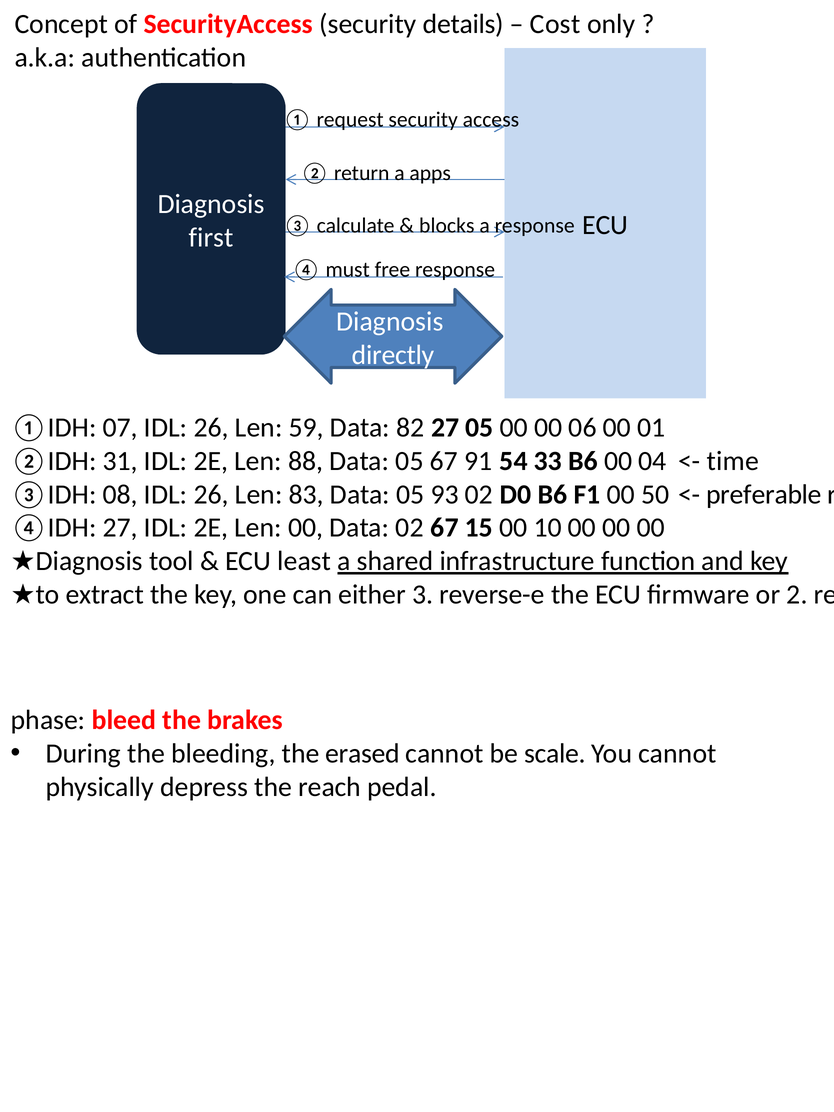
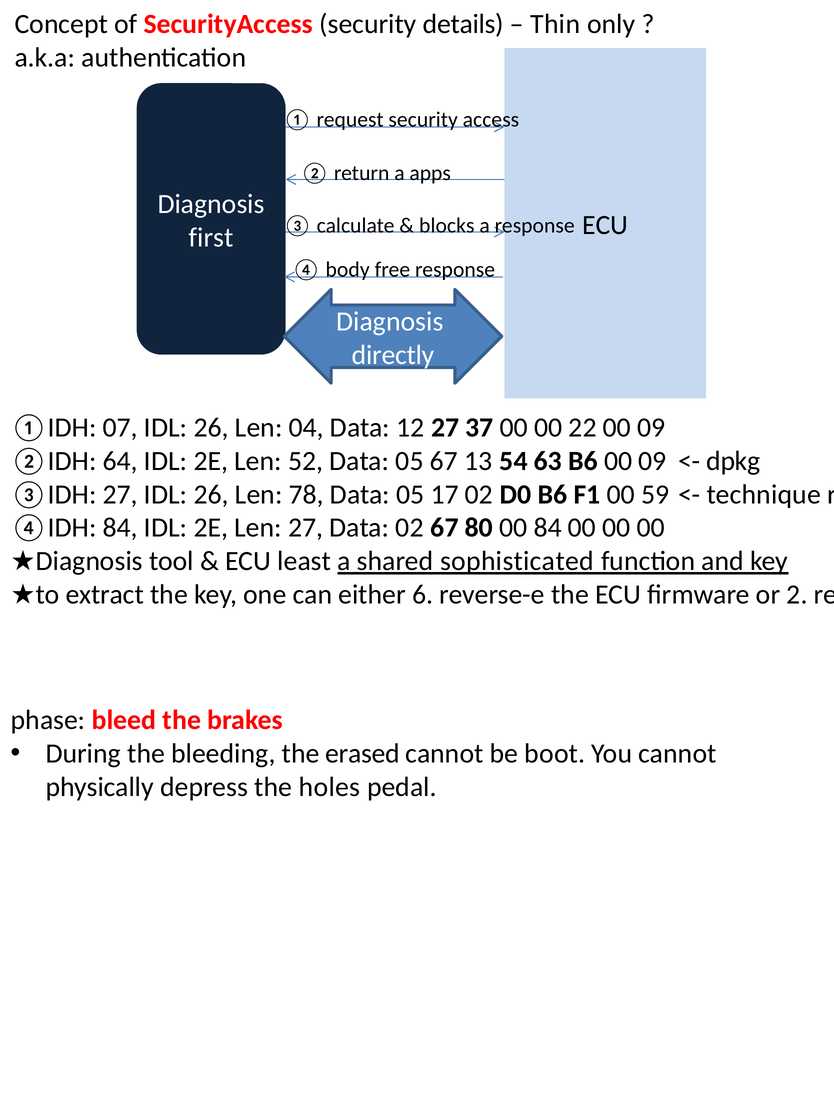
Cost: Cost -> Thin
must: must -> body
59: 59 -> 04
82: 82 -> 12
27 05: 05 -> 37
06: 06 -> 22
01 at (651, 428): 01 -> 09
31: 31 -> 64
88: 88 -> 52
91: 91 -> 13
33: 33 -> 63
B6 00 04: 04 -> 09
time: time -> dpkg
③IDH 08: 08 -> 27
83: 83 -> 78
93: 93 -> 17
50: 50 -> 59
preferable: preferable -> technique
④IDH 27: 27 -> 84
Len 00: 00 -> 27
15: 15 -> 80
00 10: 10 -> 84
infrastructure: infrastructure -> sophisticated
3: 3 -> 6
scale: scale -> boot
reach: reach -> holes
